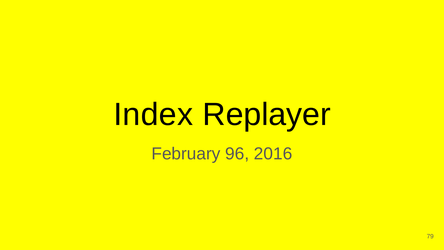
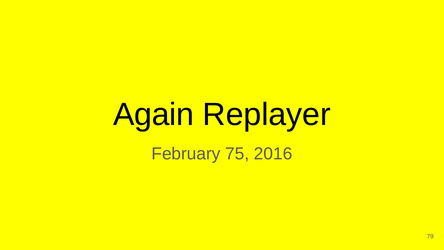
Index: Index -> Again
96: 96 -> 75
